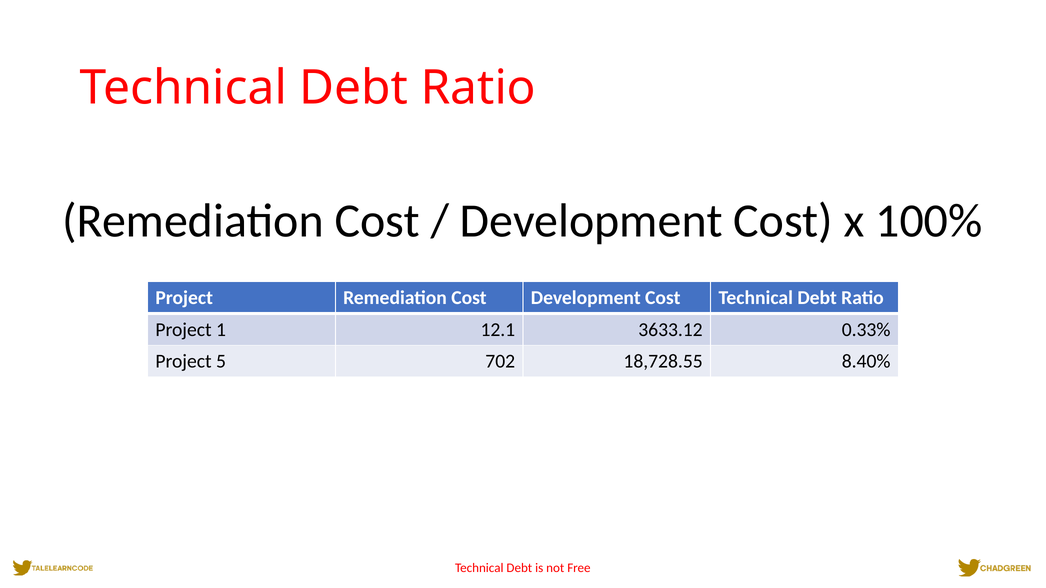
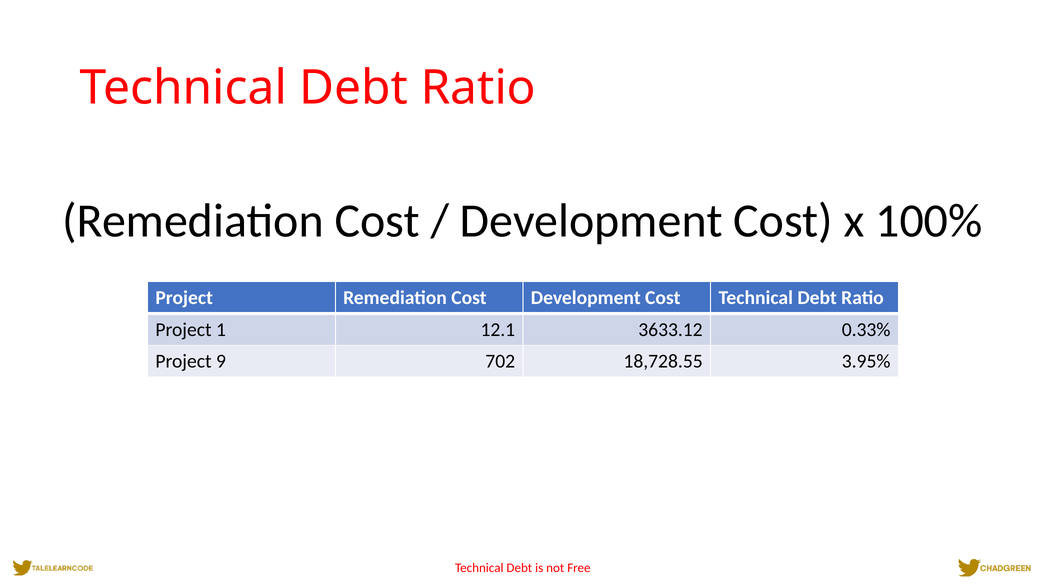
5: 5 -> 9
8.40%: 8.40% -> 3.95%
